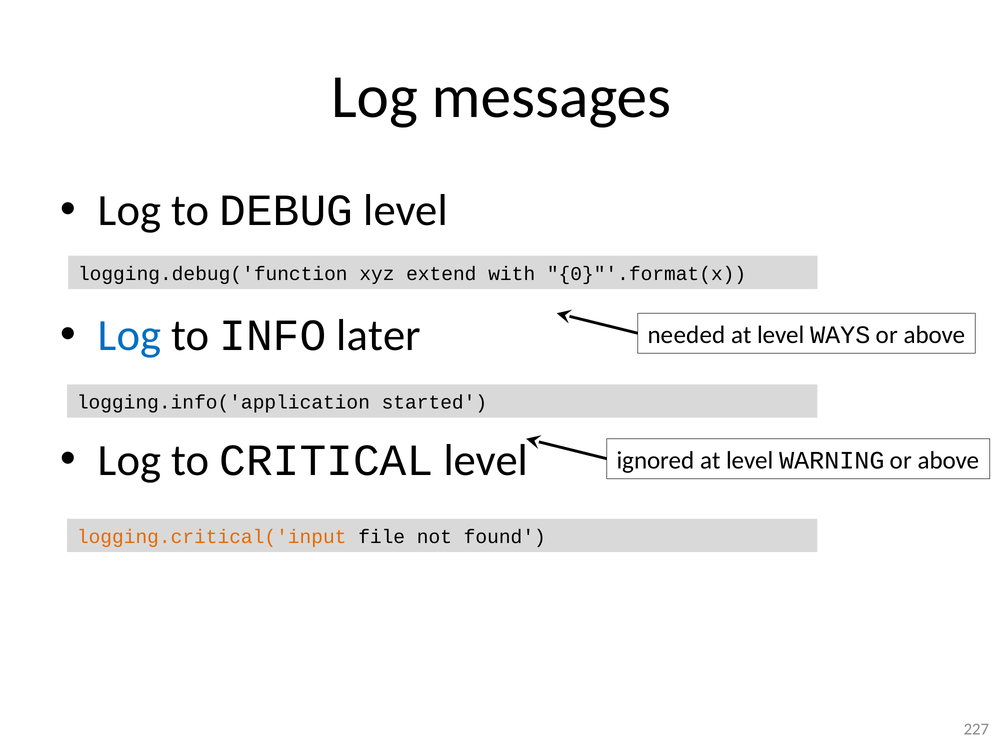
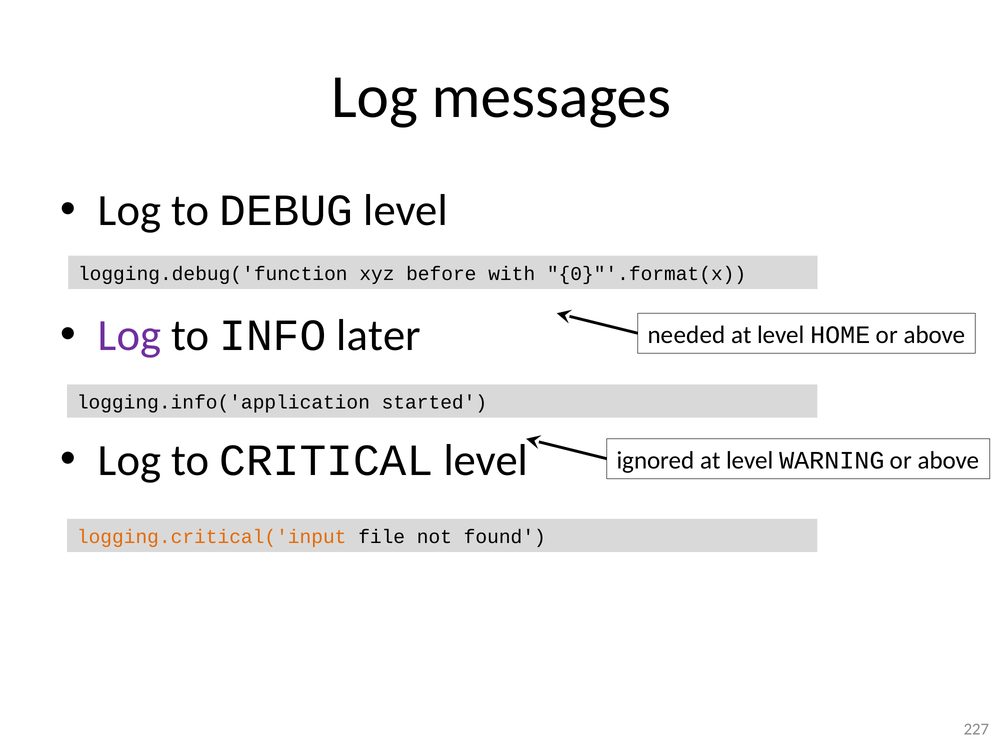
extend: extend -> before
Log at (129, 335) colour: blue -> purple
WAYS: WAYS -> HOME
